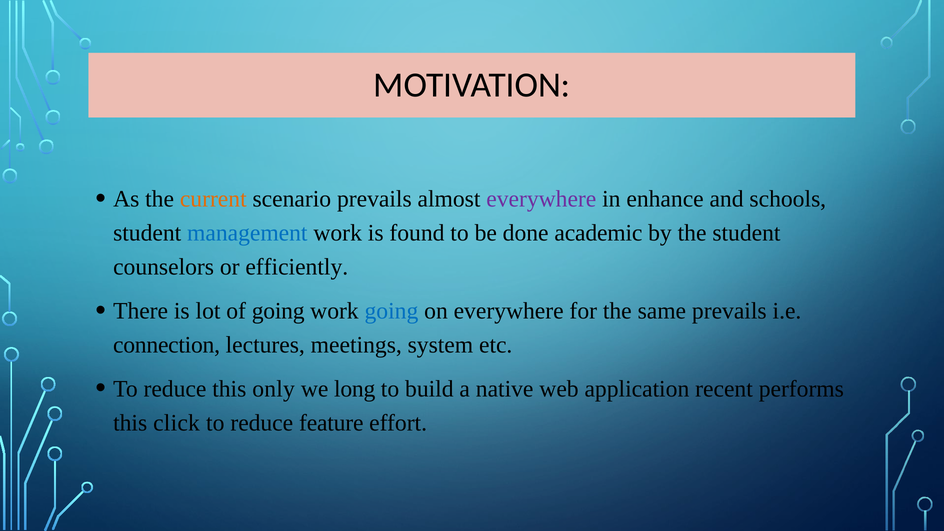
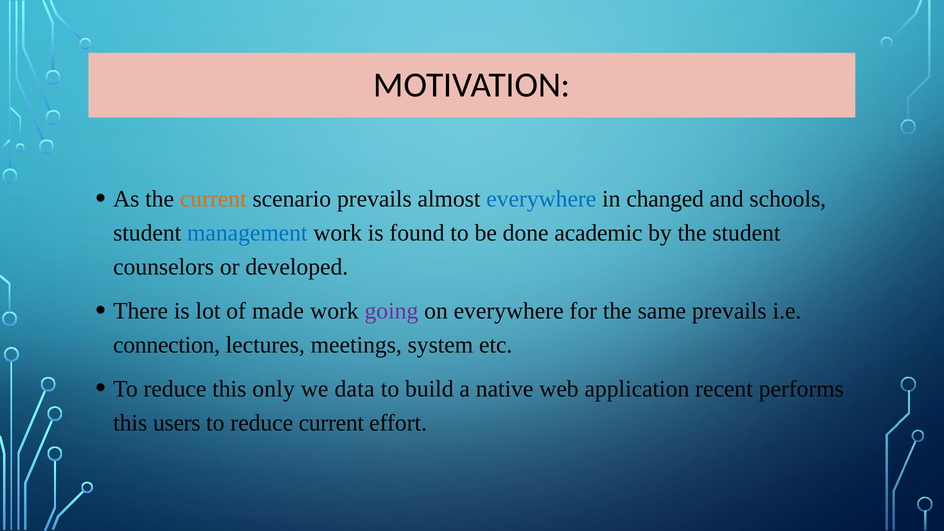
everywhere at (541, 199) colour: purple -> blue
enhance: enhance -> changed
efficiently: efficiently -> developed
of going: going -> made
going at (391, 311) colour: blue -> purple
long: long -> data
click: click -> users
reduce feature: feature -> current
